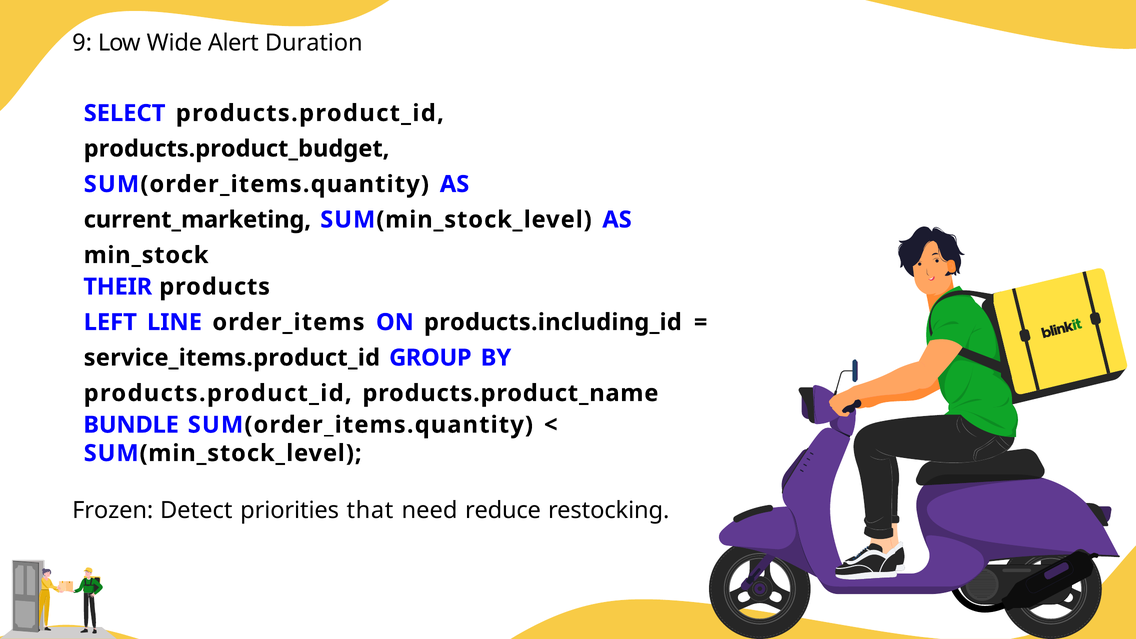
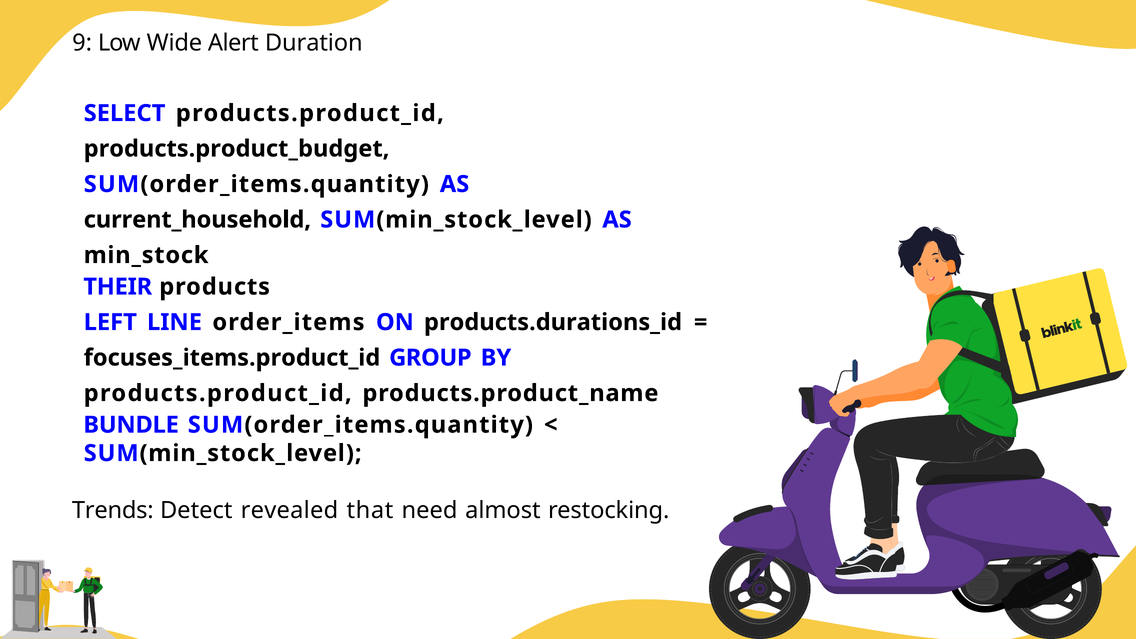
current_marketing: current_marketing -> current_household
products.including_id: products.including_id -> products.durations_id
service_items.product_id: service_items.product_id -> focuses_items.product_id
Frozen: Frozen -> Trends
priorities: priorities -> revealed
reduce: reduce -> almost
